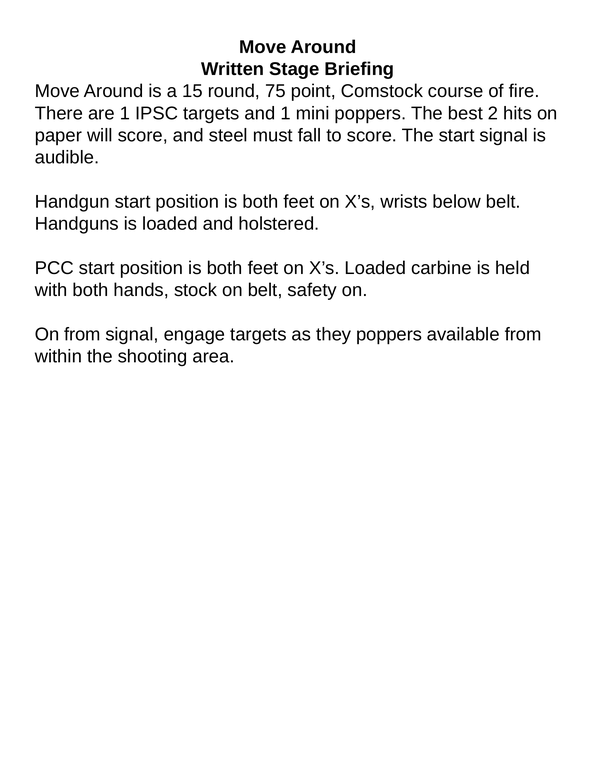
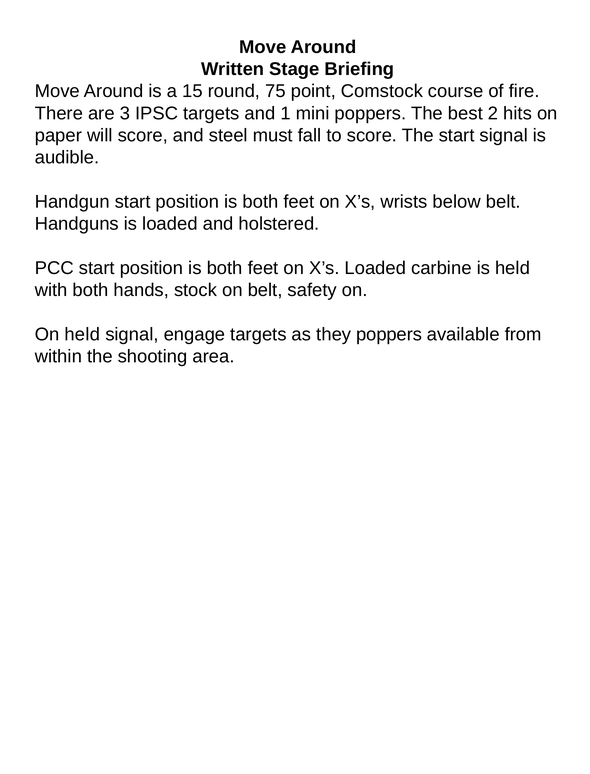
are 1: 1 -> 3
On from: from -> held
